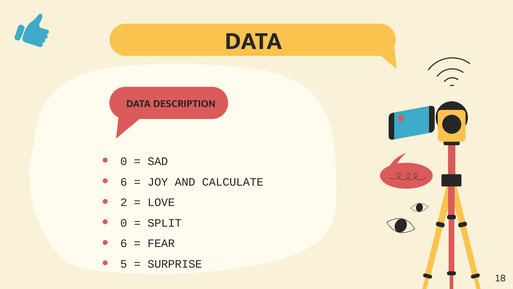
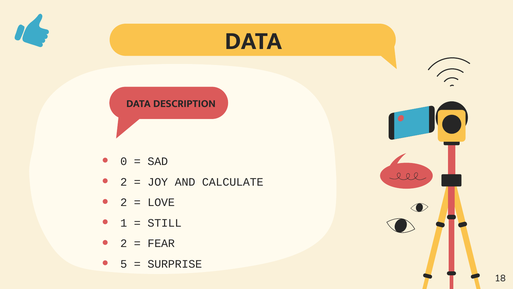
6 at (124, 182): 6 -> 2
0 at (124, 223): 0 -> 1
SPLIT: SPLIT -> STILL
6 at (124, 243): 6 -> 2
